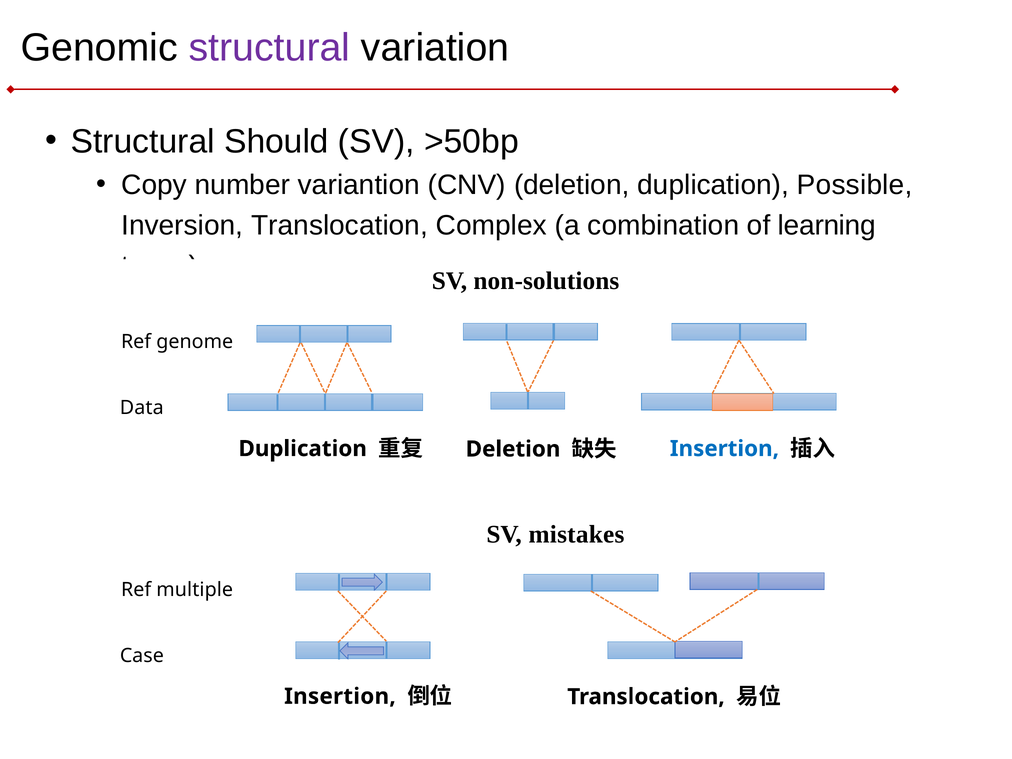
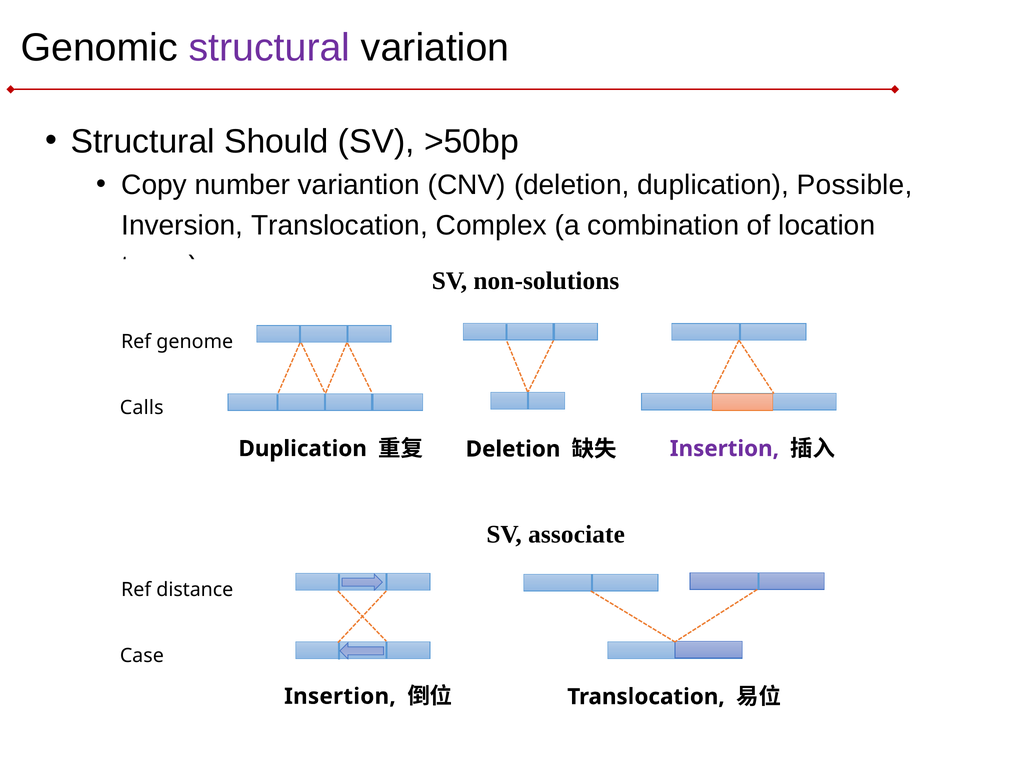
learning: learning -> location
Data: Data -> Calls
Insertion at (724, 449) colour: blue -> purple
mistakes: mistakes -> associate
multiple: multiple -> distance
